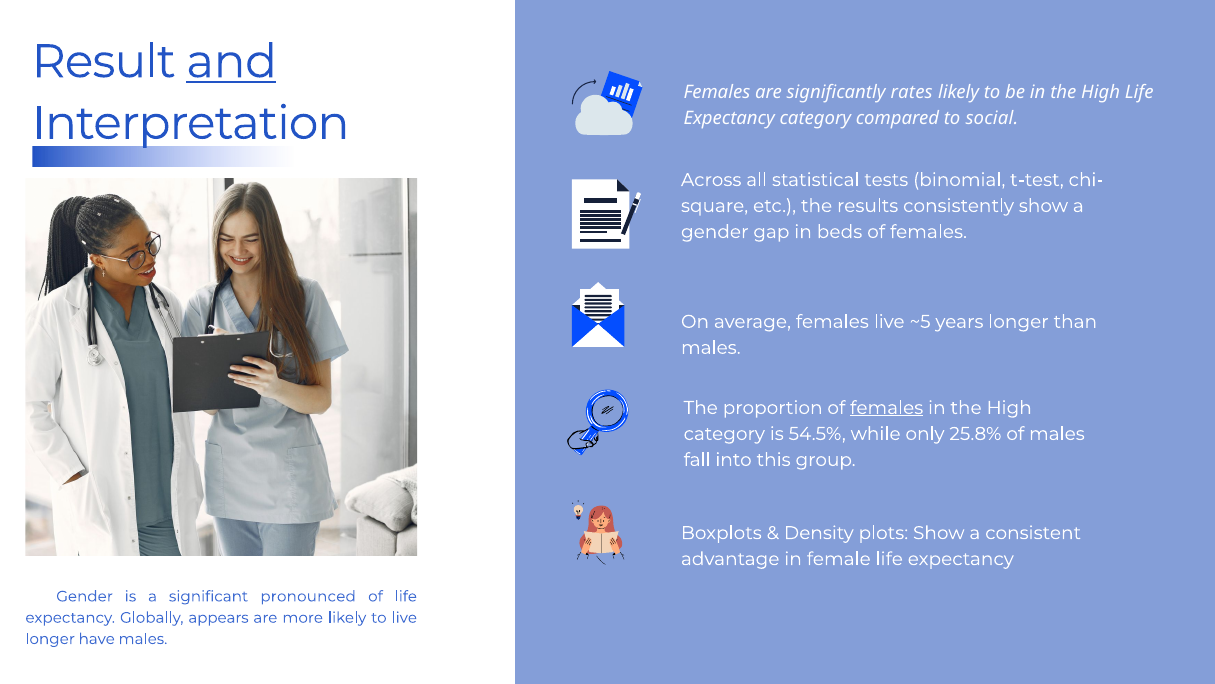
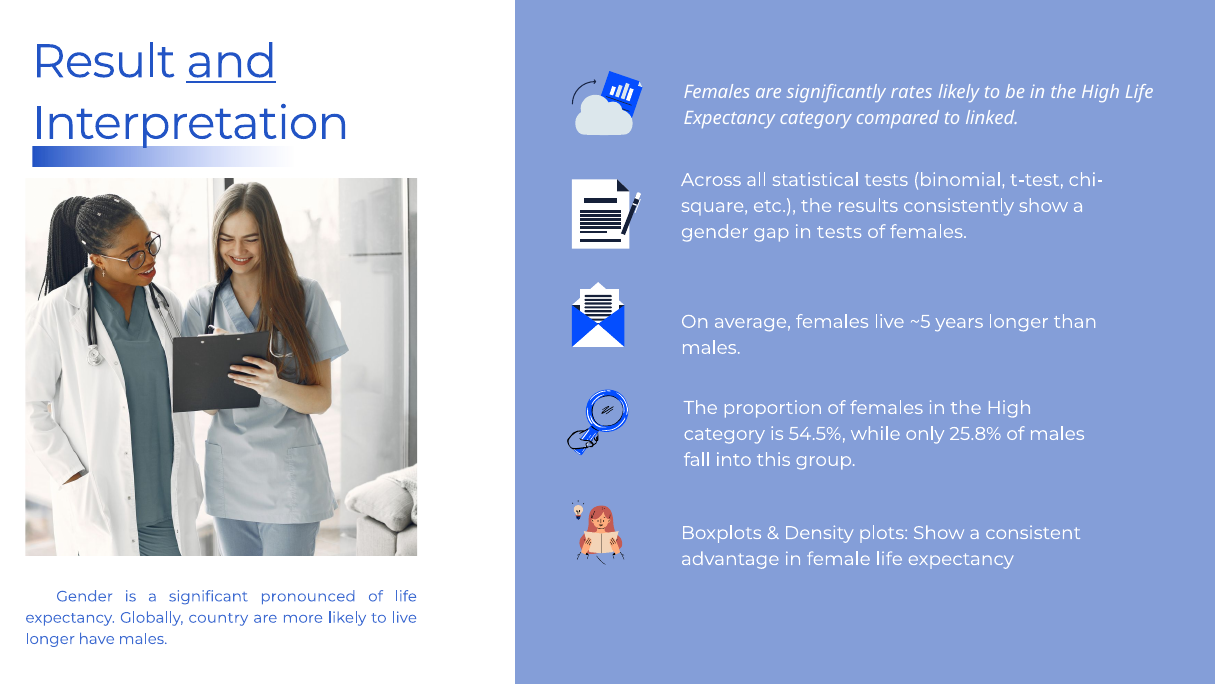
social: social -> linked
in beds: beds -> tests
females at (887, 408) underline: present -> none
appears: appears -> country
